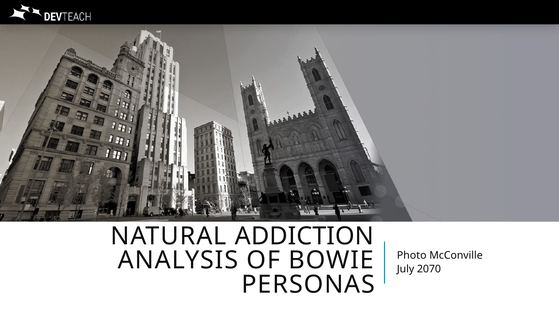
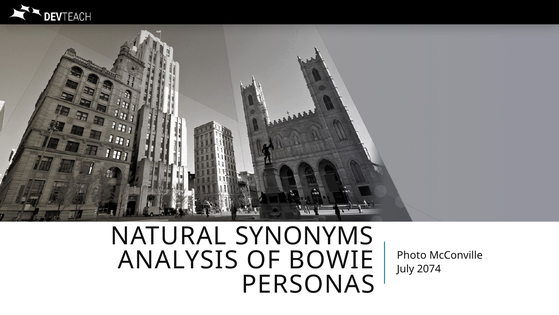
ADDICTION: ADDICTION -> SYNONYMS
2070: 2070 -> 2074
